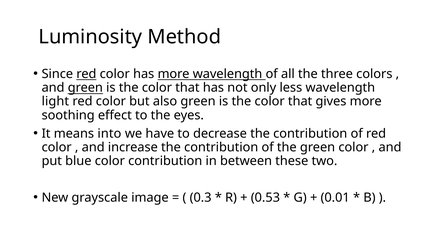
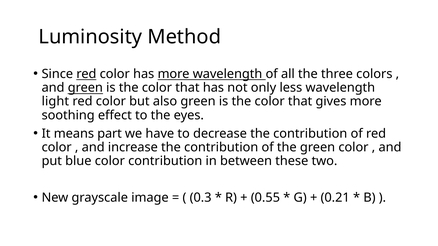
into: into -> part
0.53: 0.53 -> 0.55
0.01: 0.01 -> 0.21
